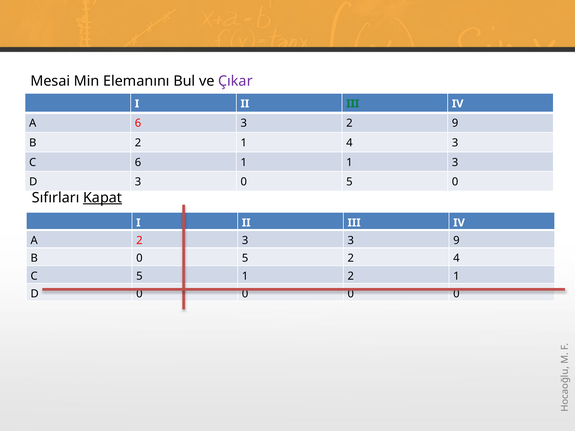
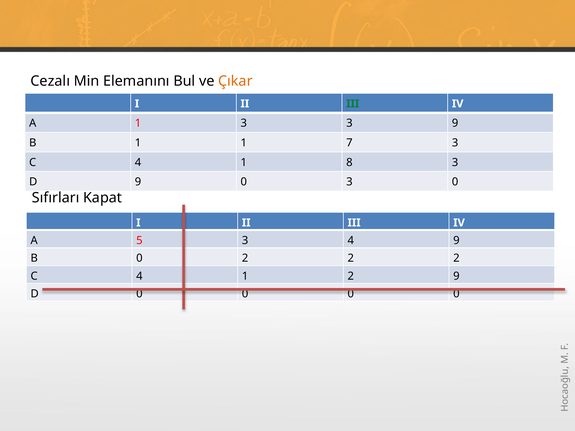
Mesai: Mesai -> Cezalı
Çıkar colour: purple -> orange
A 6: 6 -> 1
3 2: 2 -> 3
B 2: 2 -> 1
1 4: 4 -> 7
6 at (138, 162): 6 -> 4
1 1: 1 -> 8
D 3: 3 -> 9
5 at (349, 182): 5 -> 3
Kapat underline: present -> none
A 2: 2 -> 5
3 3: 3 -> 4
B 0 5: 5 -> 2
4 at (456, 258): 4 -> 2
5 at (139, 276): 5 -> 4
1 2 1: 1 -> 9
